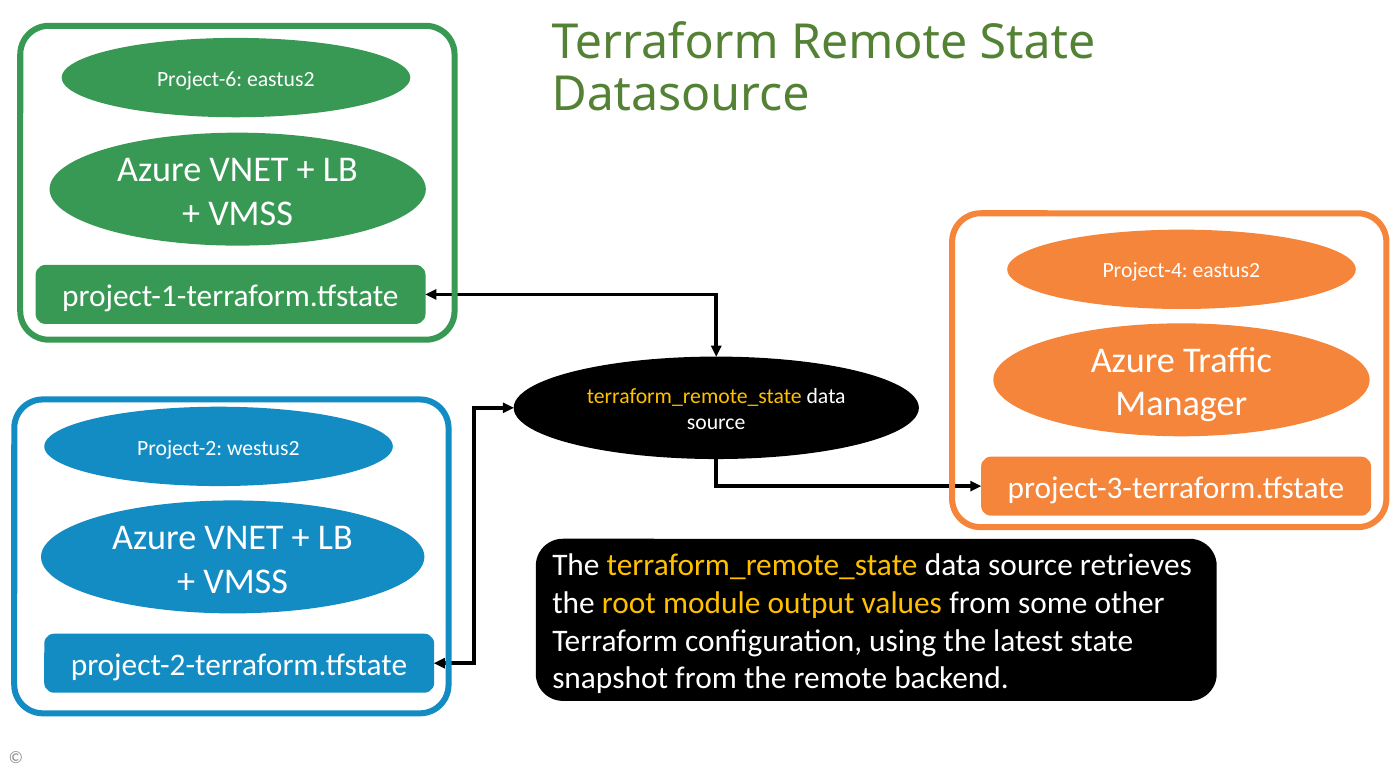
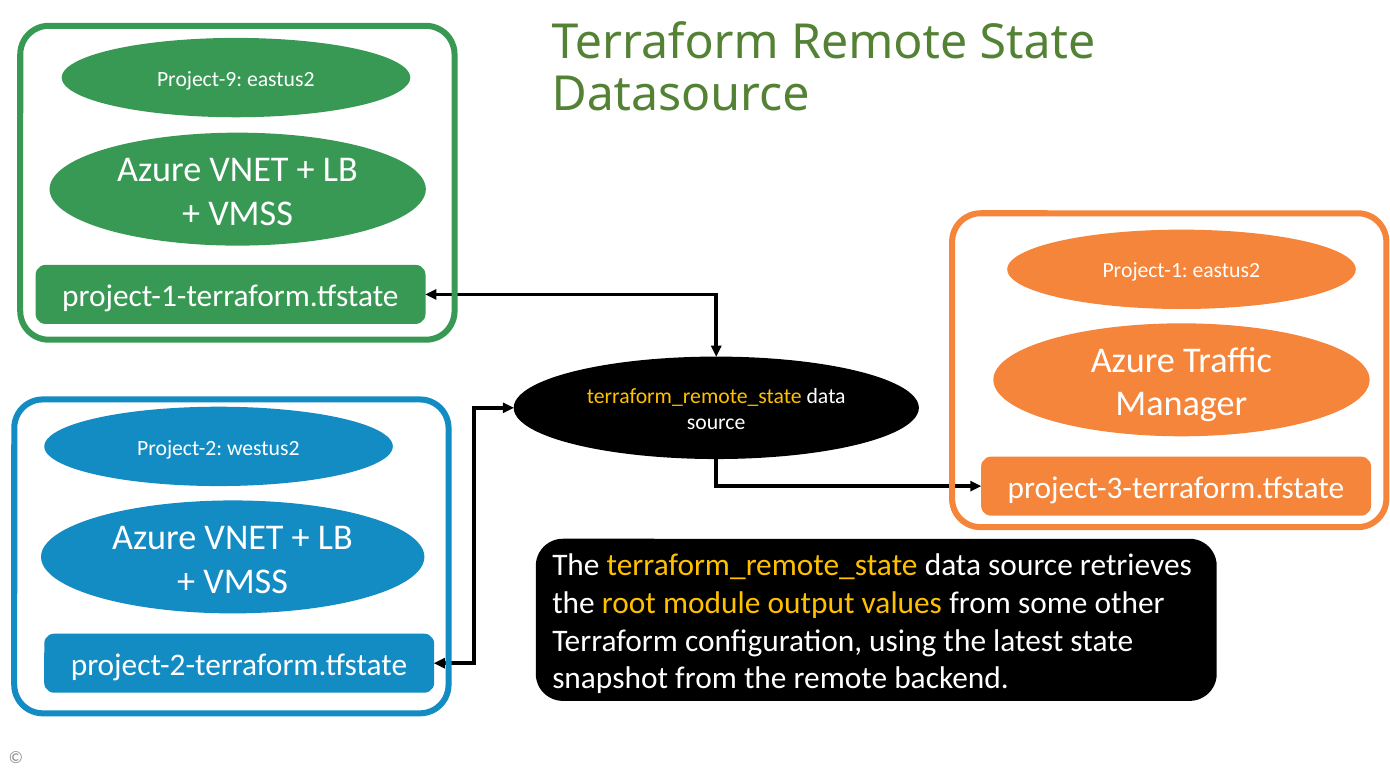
Project-6: Project-6 -> Project-9
Project-4: Project-4 -> Project-1
